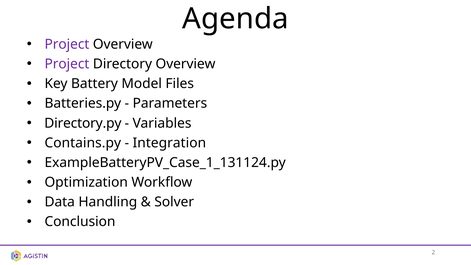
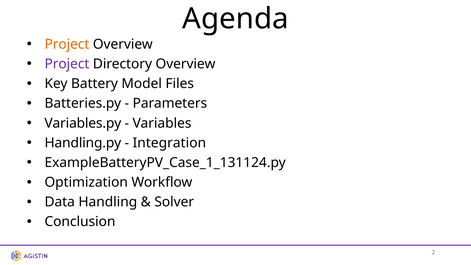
Project at (67, 44) colour: purple -> orange
Directory.py: Directory.py -> Variables.py
Contains.py: Contains.py -> Handling.py
